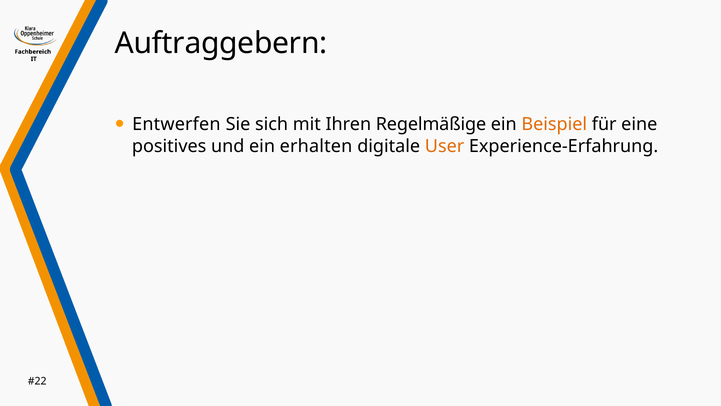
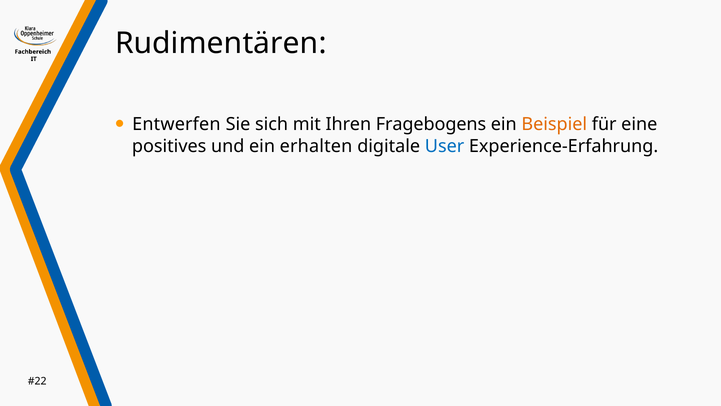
Auftraggebern: Auftraggebern -> Rudimentären
Regelmäßige: Regelmäßige -> Fragebogens
User colour: orange -> blue
